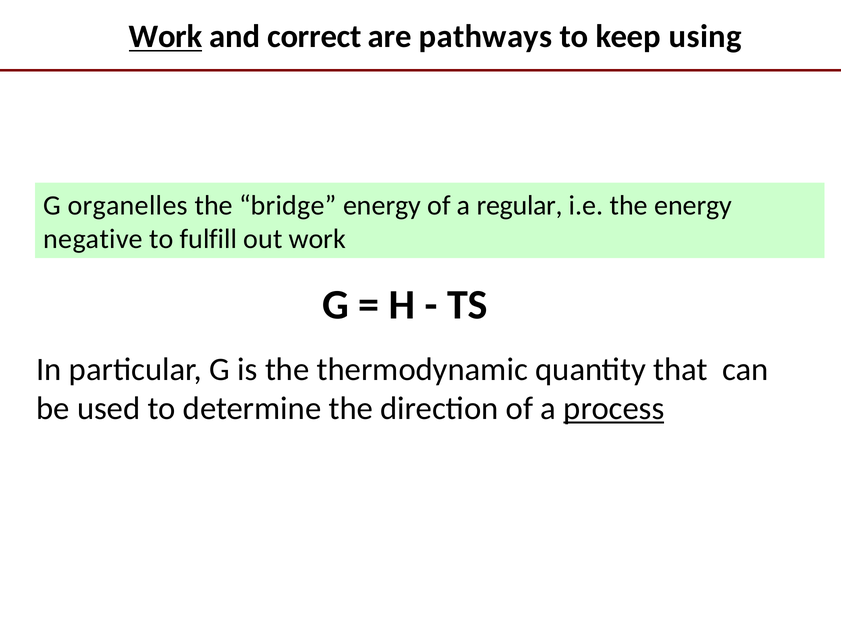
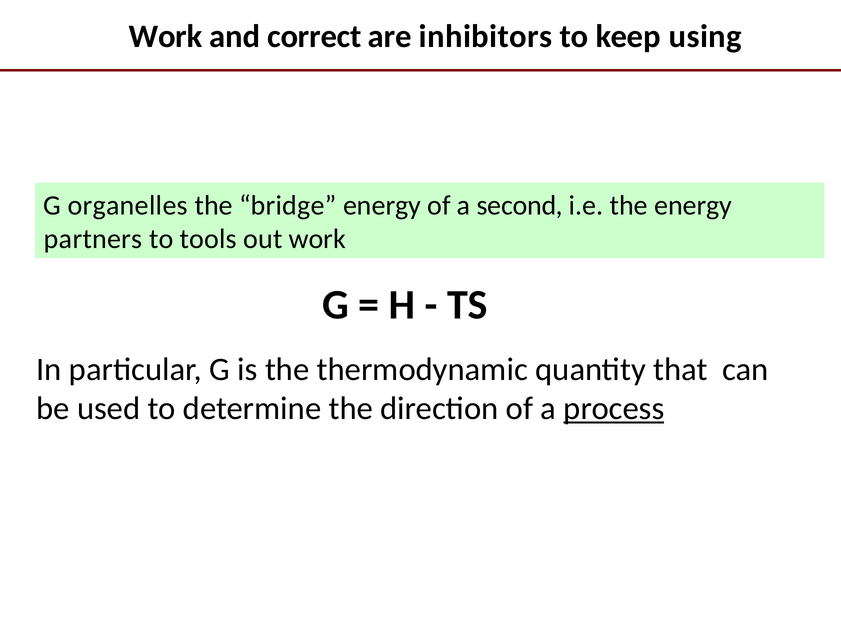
Work at (166, 37) underline: present -> none
pathways: pathways -> inhibitors
regular: regular -> second
negative: negative -> partners
fulfill: fulfill -> tools
